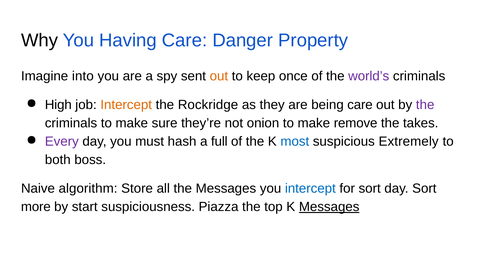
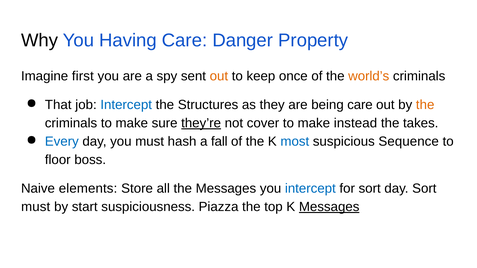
into: into -> first
world’s colour: purple -> orange
High: High -> That
Intercept at (126, 105) colour: orange -> blue
Rockridge: Rockridge -> Structures
the at (425, 105) colour: purple -> orange
they’re underline: none -> present
onion: onion -> cover
remove: remove -> instead
Every colour: purple -> blue
full: full -> fall
Extremely: Extremely -> Sequence
both: both -> floor
algorithm: algorithm -> elements
more at (36, 207): more -> must
